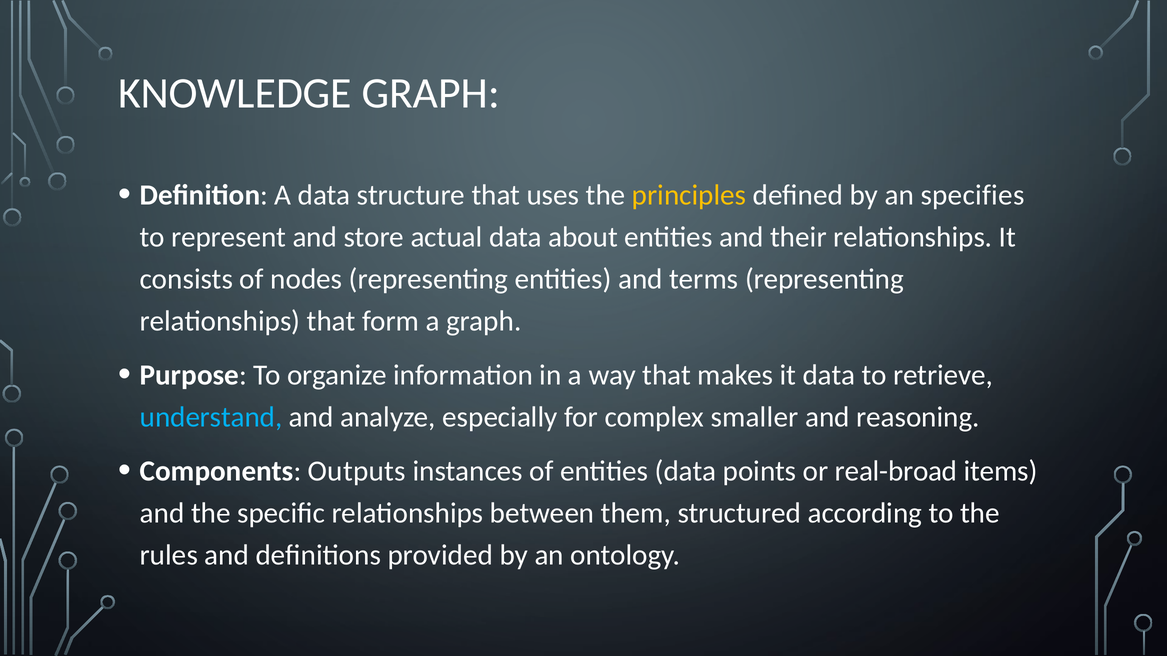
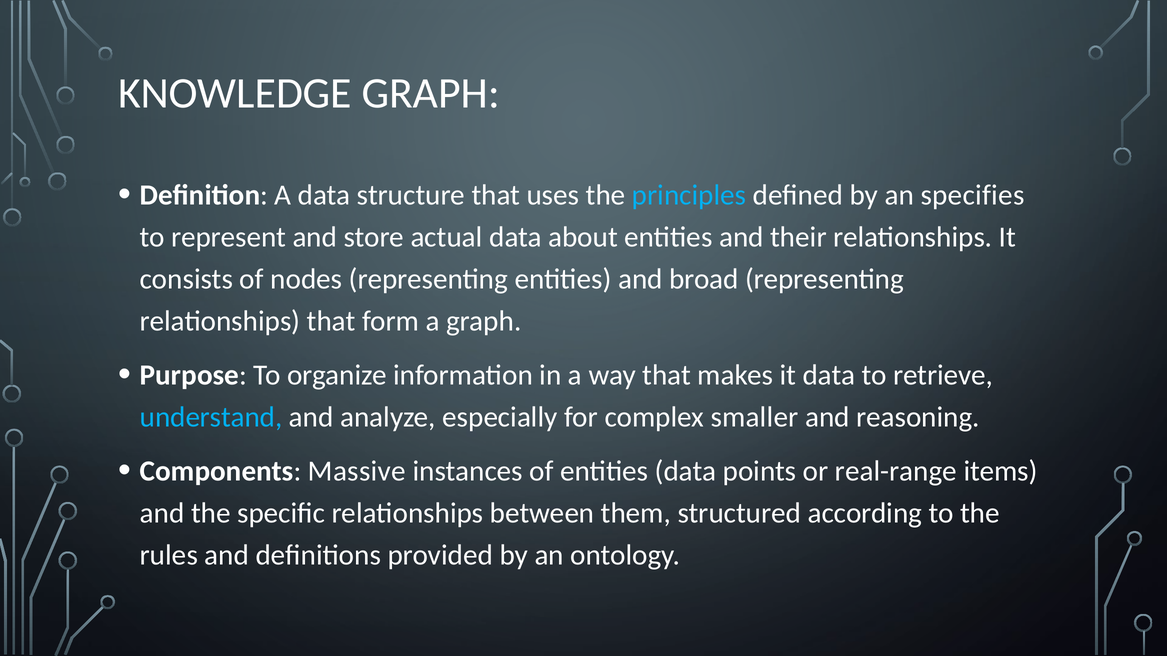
principles colour: yellow -> light blue
terms: terms -> broad
Outputs: Outputs -> Massive
real-broad: real-broad -> real-range
